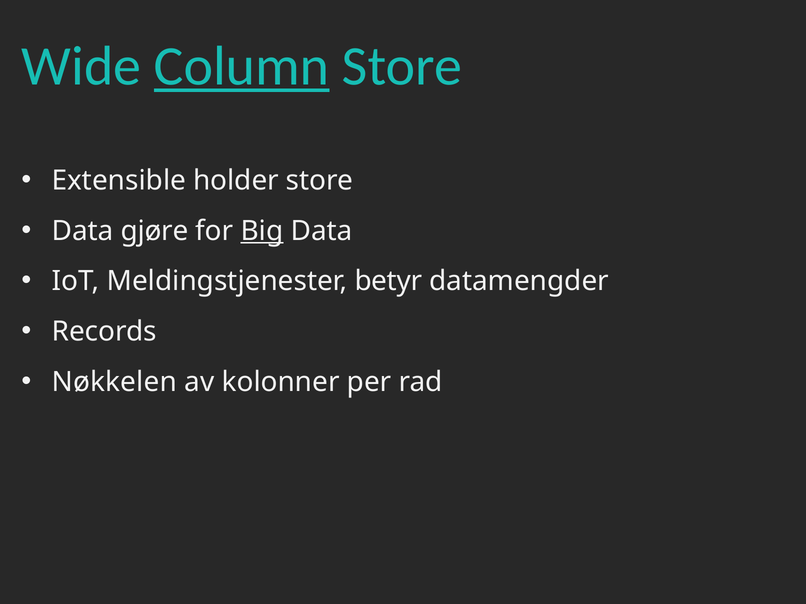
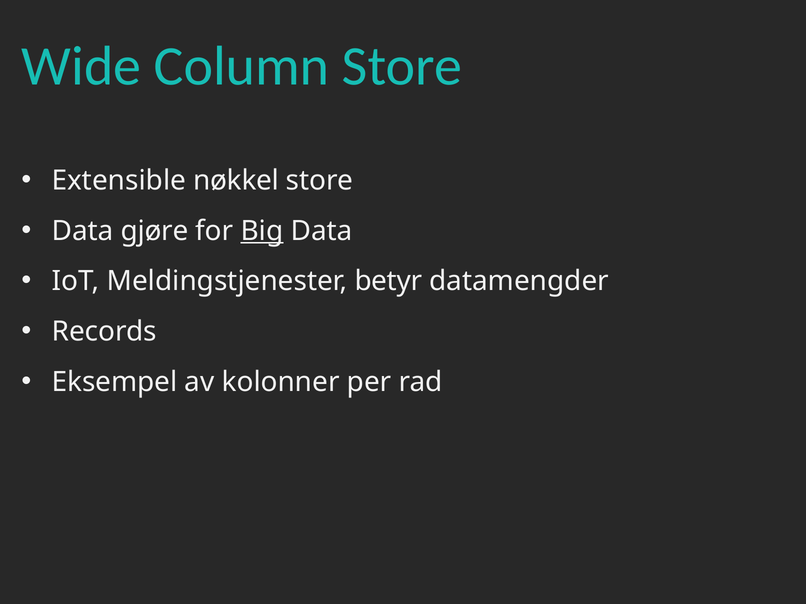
Column underline: present -> none
holder: holder -> nøkkel
Nøkkelen: Nøkkelen -> Eksempel
